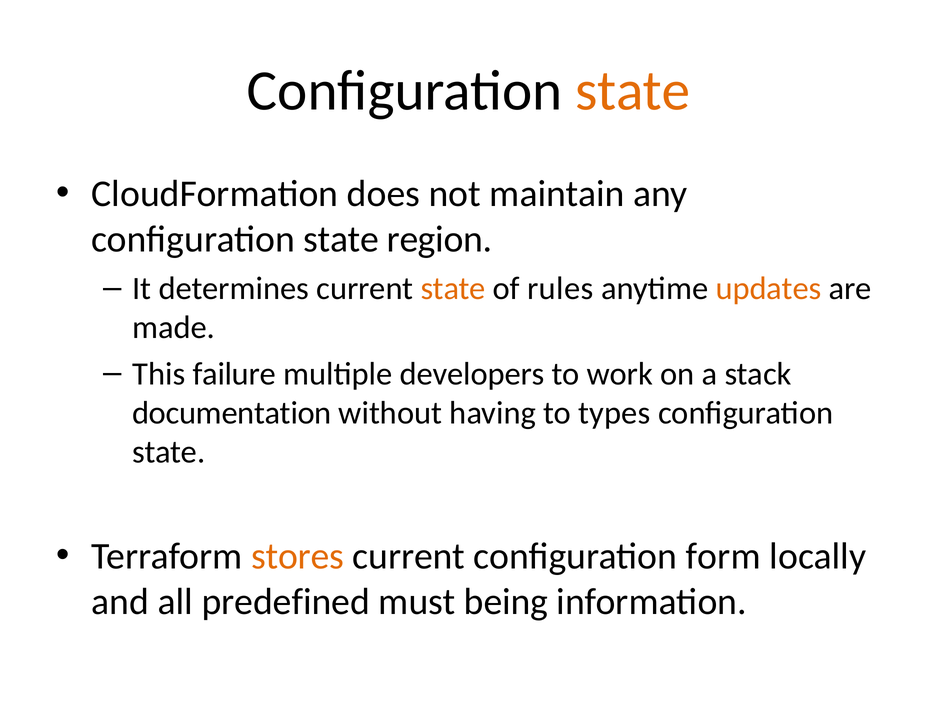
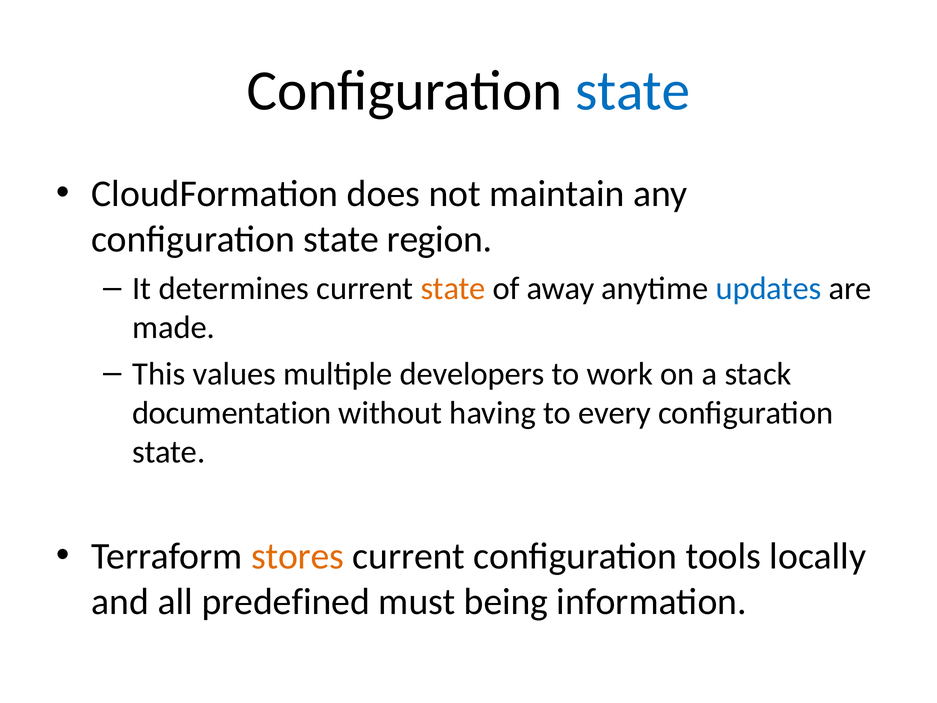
state at (633, 91) colour: orange -> blue
rules: rules -> away
updates colour: orange -> blue
failure: failure -> values
types: types -> every
form: form -> tools
